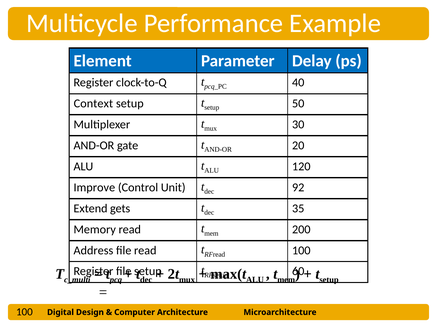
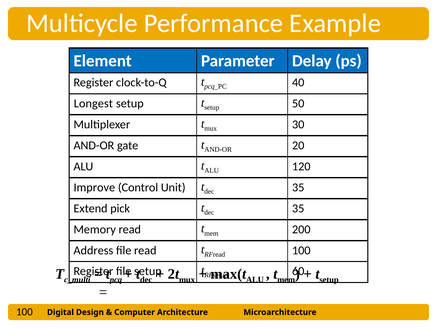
Context: Context -> Longest
92 at (298, 187): 92 -> 35
gets: gets -> pick
